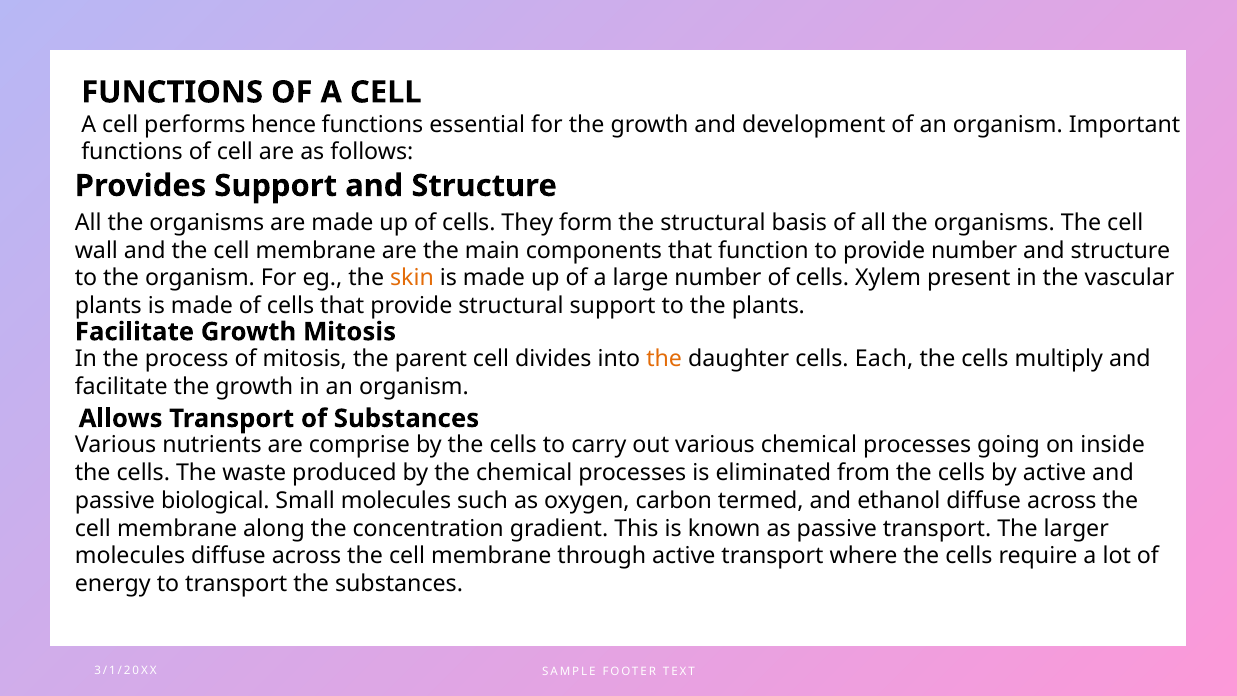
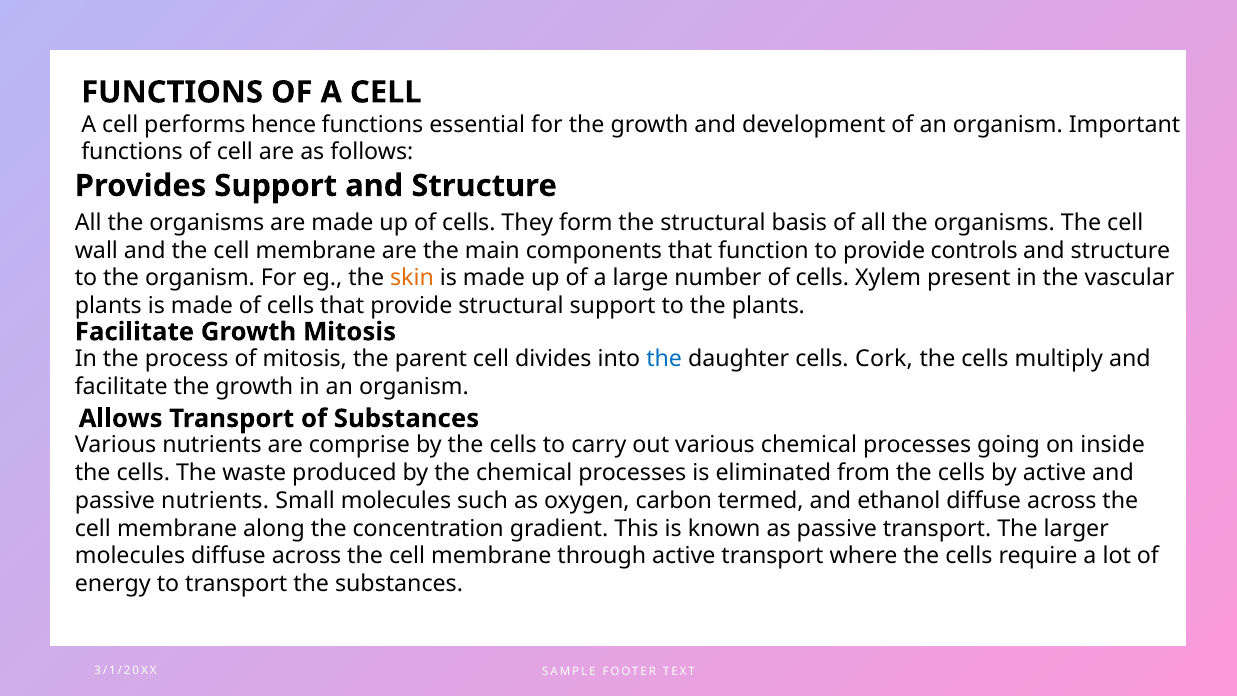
provide number: number -> controls
the at (664, 359) colour: orange -> blue
Each: Each -> Cork
passive biological: biological -> nutrients
